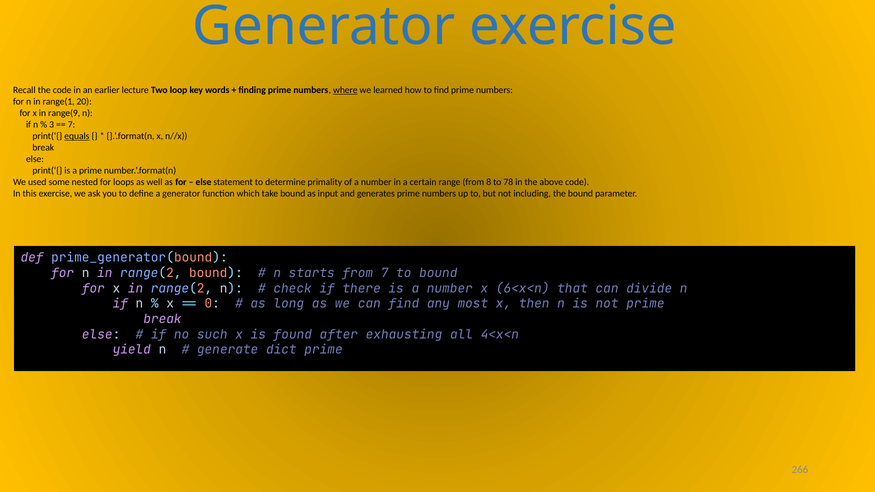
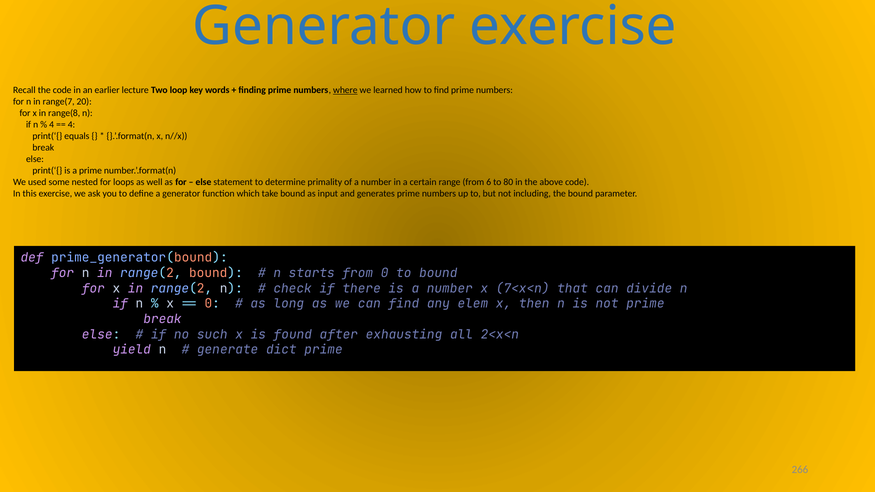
range(1: range(1 -> range(7
range(9: range(9 -> range(8
3 at (52, 125): 3 -> 4
7 at (71, 125): 7 -> 4
equals underline: present -> none
8: 8 -> 6
78: 78 -> 80
from 7: 7 -> 0
6<x<n: 6<x<n -> 7<x<n
most: most -> elem
4<x<n: 4<x<n -> 2<x<n
